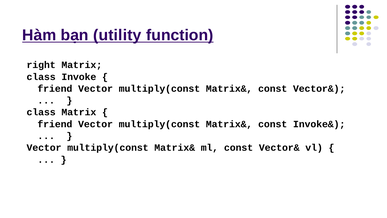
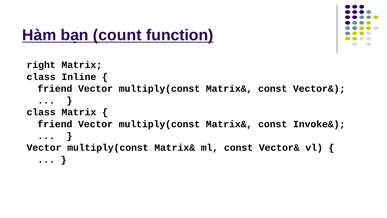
utility: utility -> count
Invoke: Invoke -> Inline
